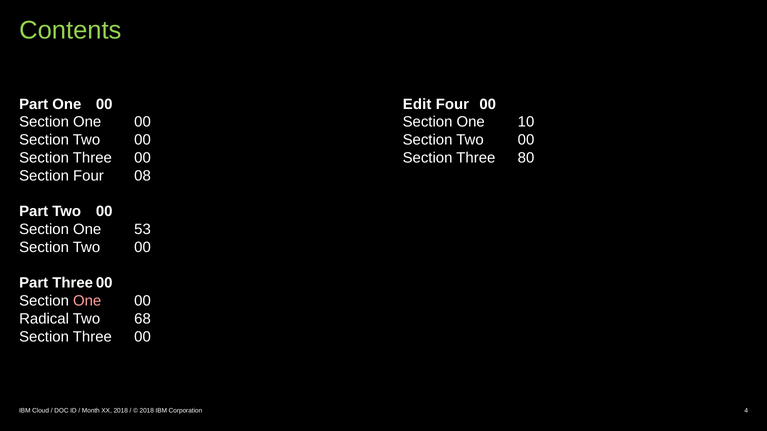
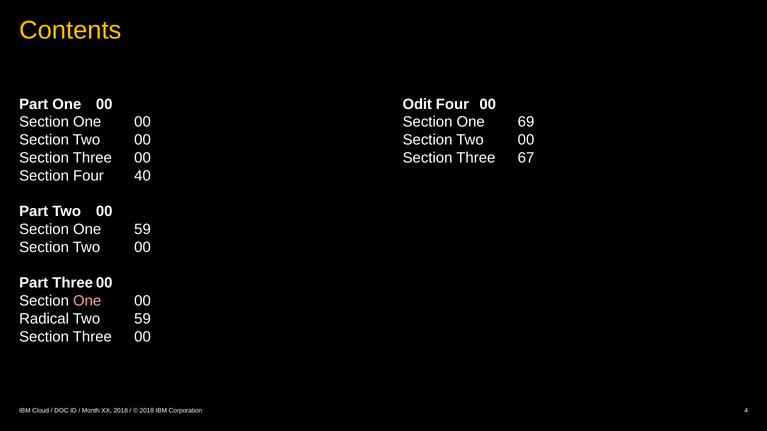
Contents colour: light green -> yellow
Edit: Edit -> Odit
10: 10 -> 69
80: 80 -> 67
08: 08 -> 40
One 53: 53 -> 59
Two 68: 68 -> 59
